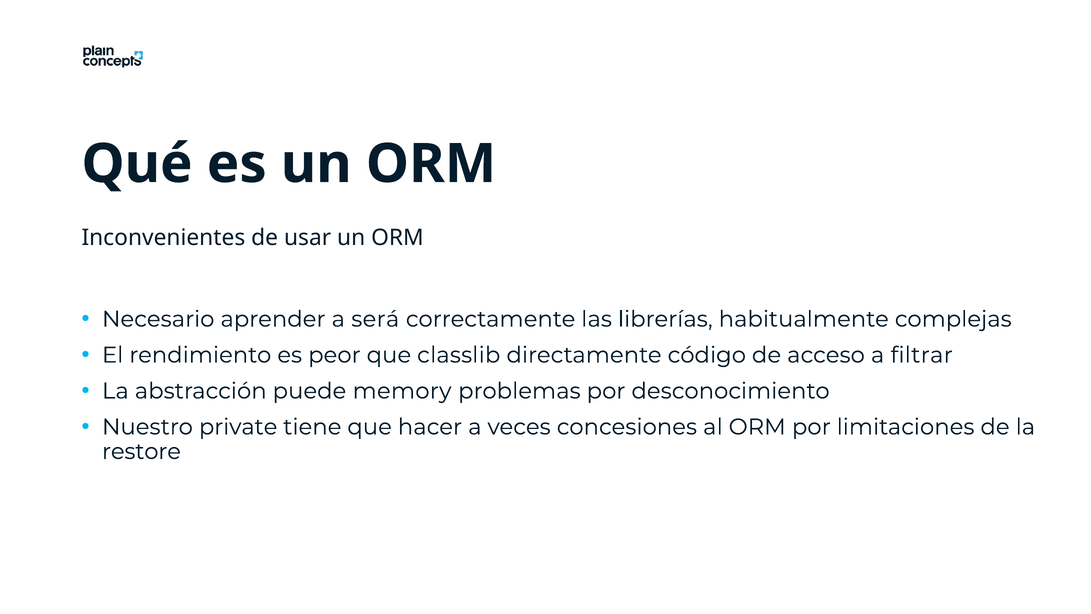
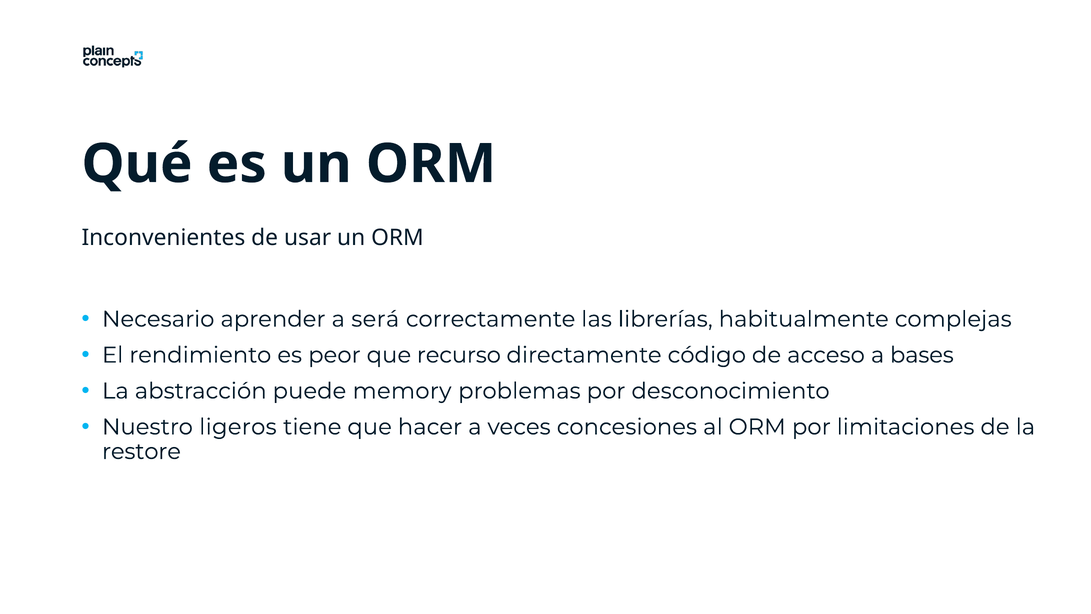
classlib: classlib -> recurso
filtrar: filtrar -> bases
private: private -> ligeros
